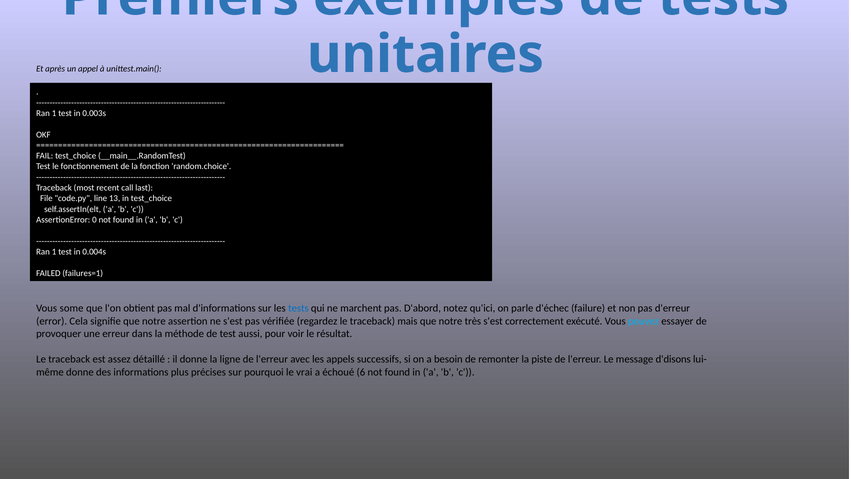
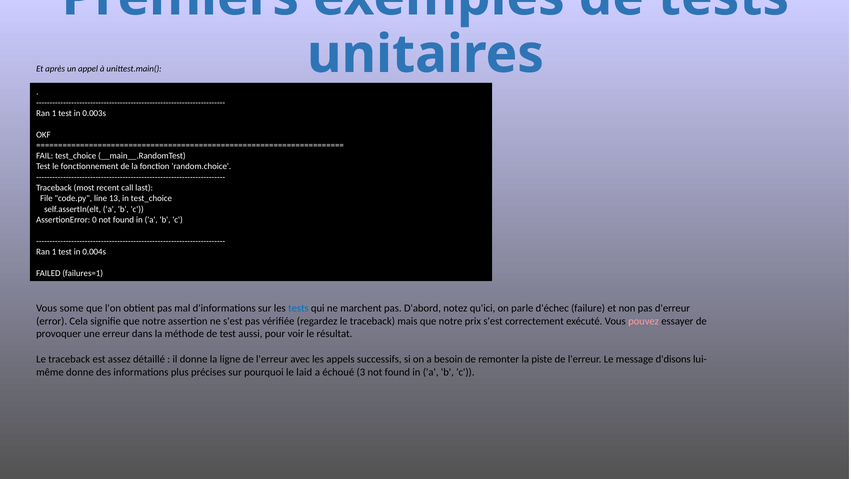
très: très -> prix
pouvez colour: light blue -> pink
vrai: vrai -> laid
6: 6 -> 3
